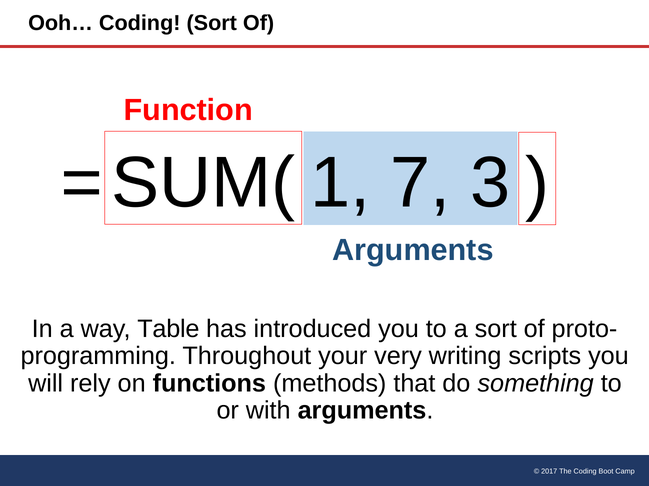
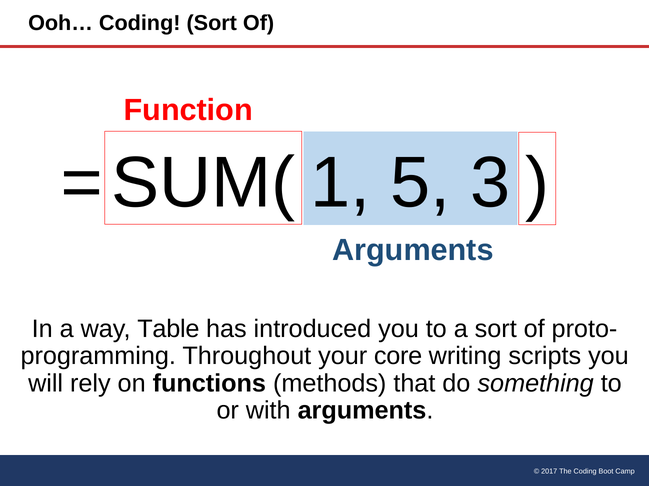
7: 7 -> 5
very: very -> core
